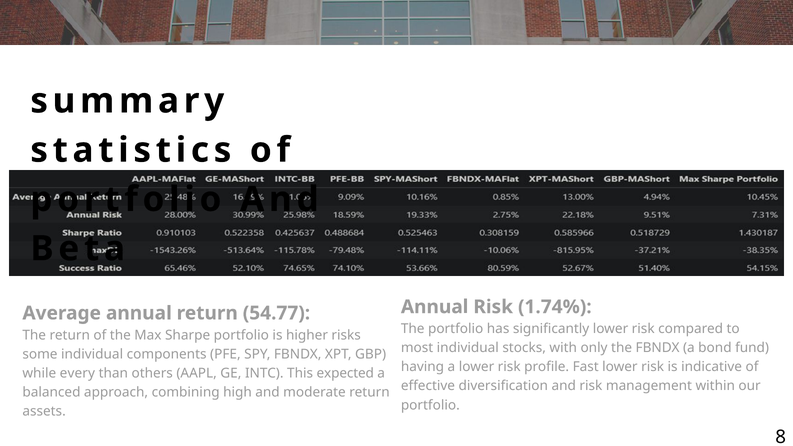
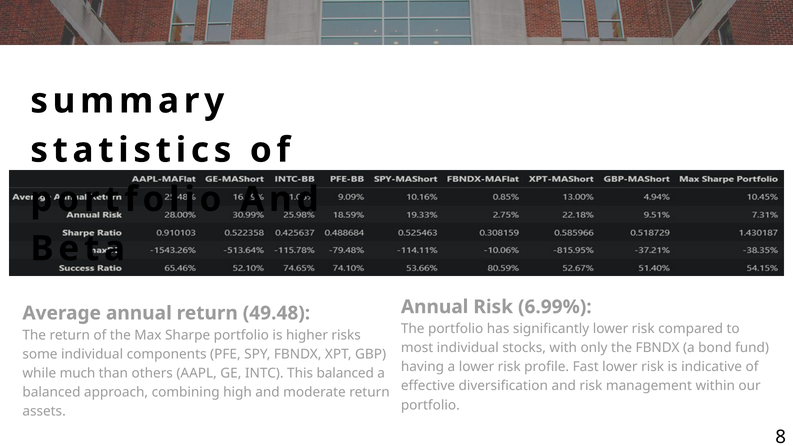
1.74%: 1.74% -> 6.99%
54.77: 54.77 -> 49.48
every: every -> much
This expected: expected -> balanced
